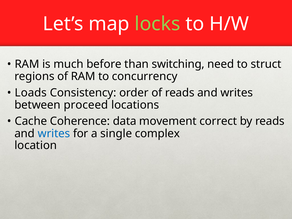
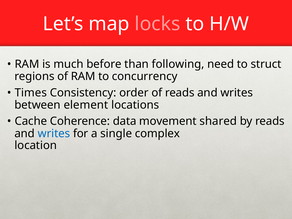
locks colour: light green -> pink
switching: switching -> following
Loads: Loads -> Times
proceed: proceed -> element
correct: correct -> shared
